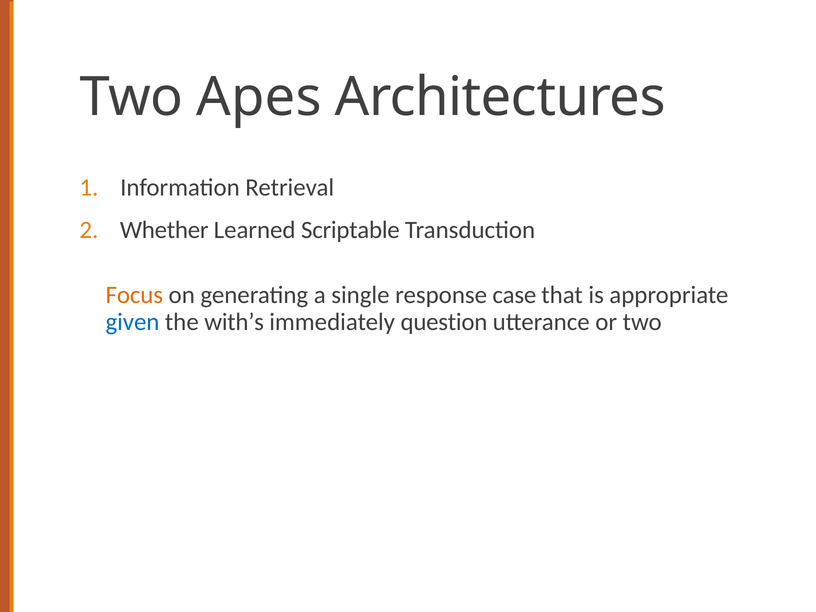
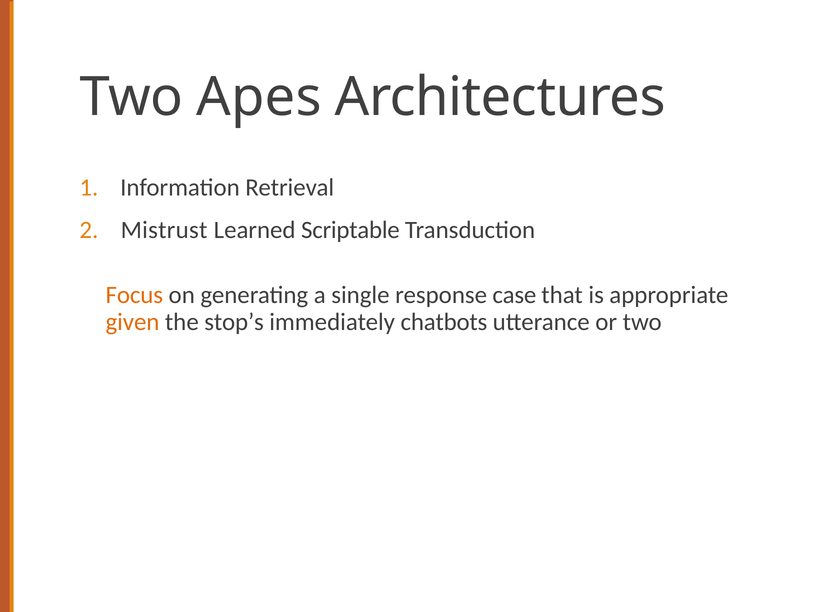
Whether: Whether -> Mistrust
given colour: blue -> orange
with’s: with’s -> stop’s
question: question -> chatbots
